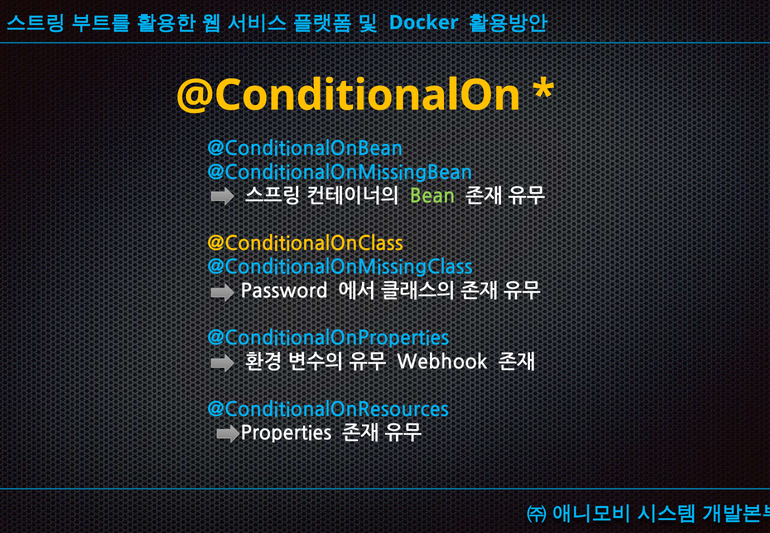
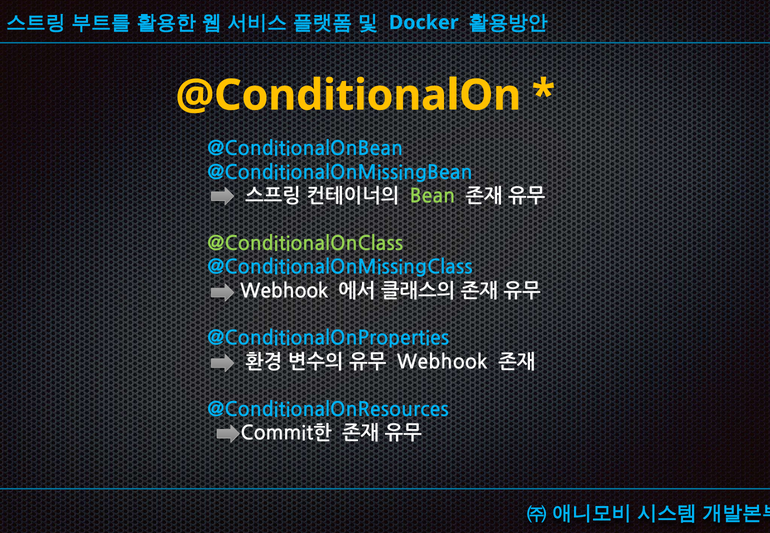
@ConditionalOnClass colour: yellow -> light green
Password at (284, 291): Password -> Webhook
Properties: Properties -> Commit한
